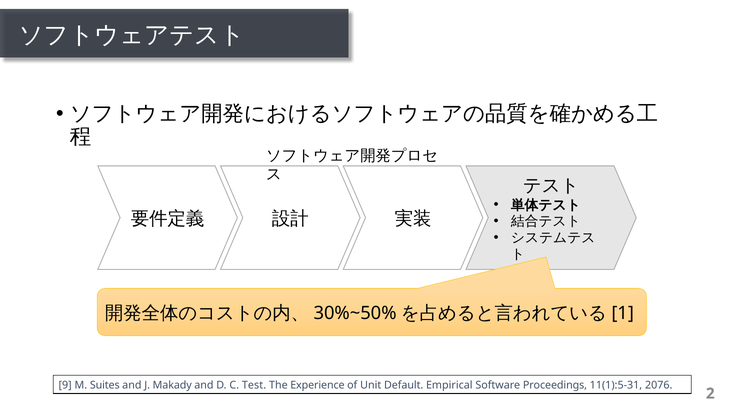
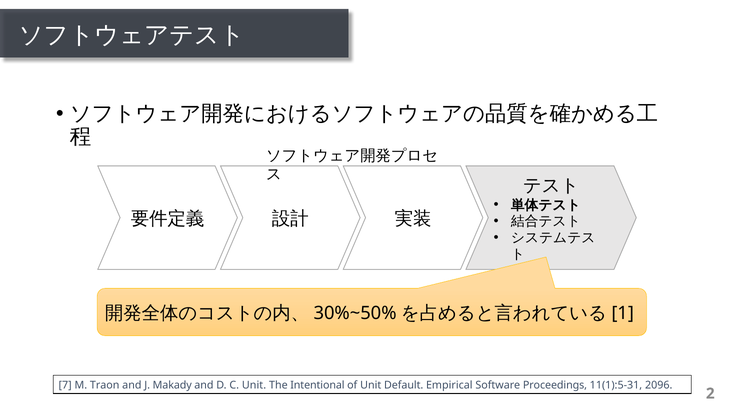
9: 9 -> 7
Suites: Suites -> Traon
C Test: Test -> Unit
Experience: Experience -> Intentional
2076: 2076 -> 2096
